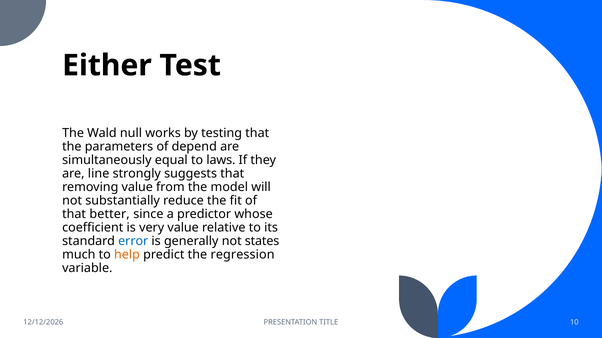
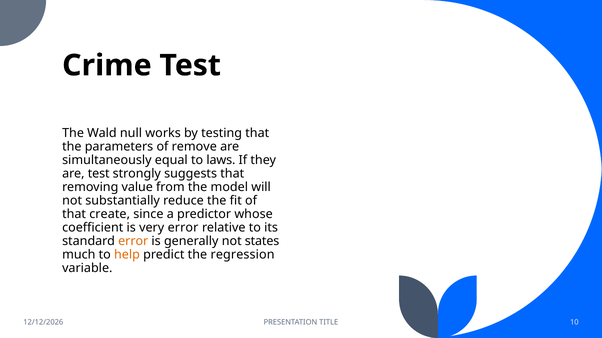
Either: Either -> Crime
depend: depend -> remove
are line: line -> test
better: better -> create
very value: value -> error
error at (133, 242) colour: blue -> orange
